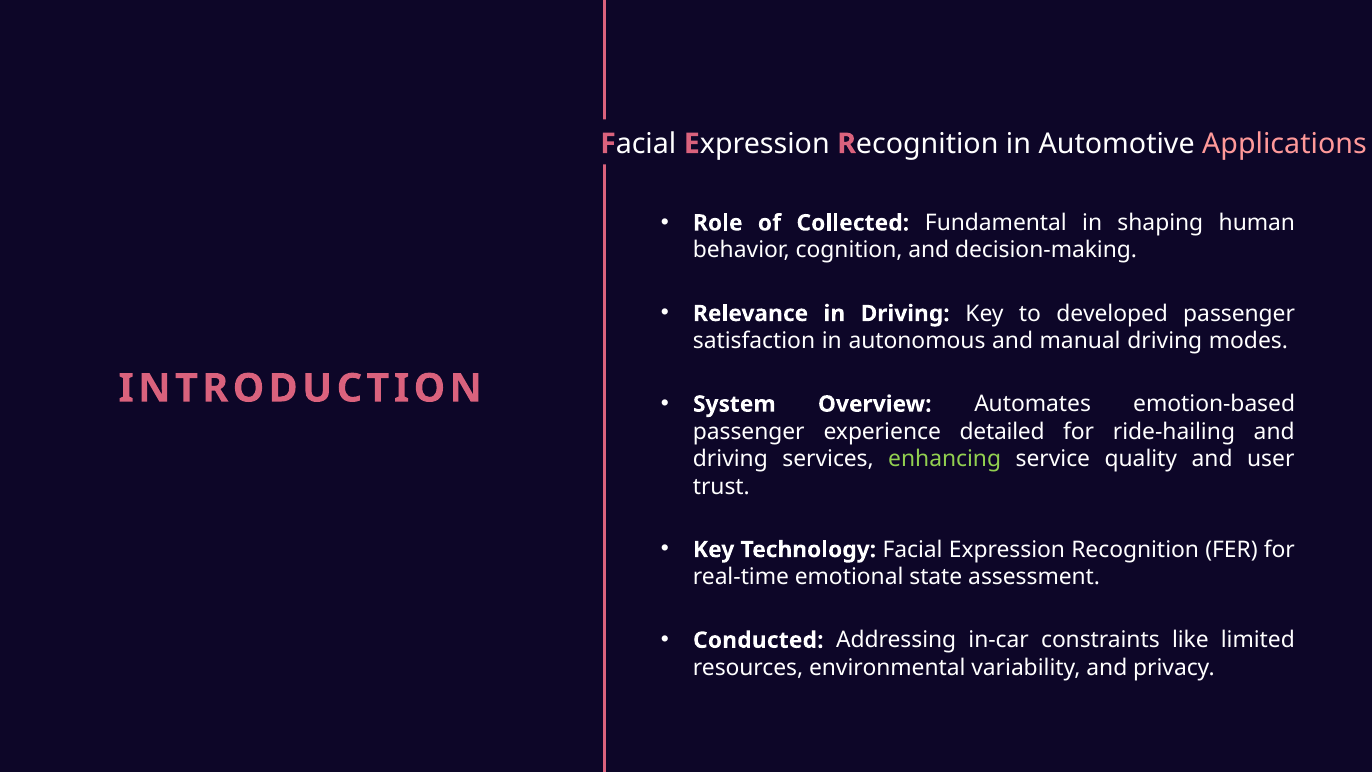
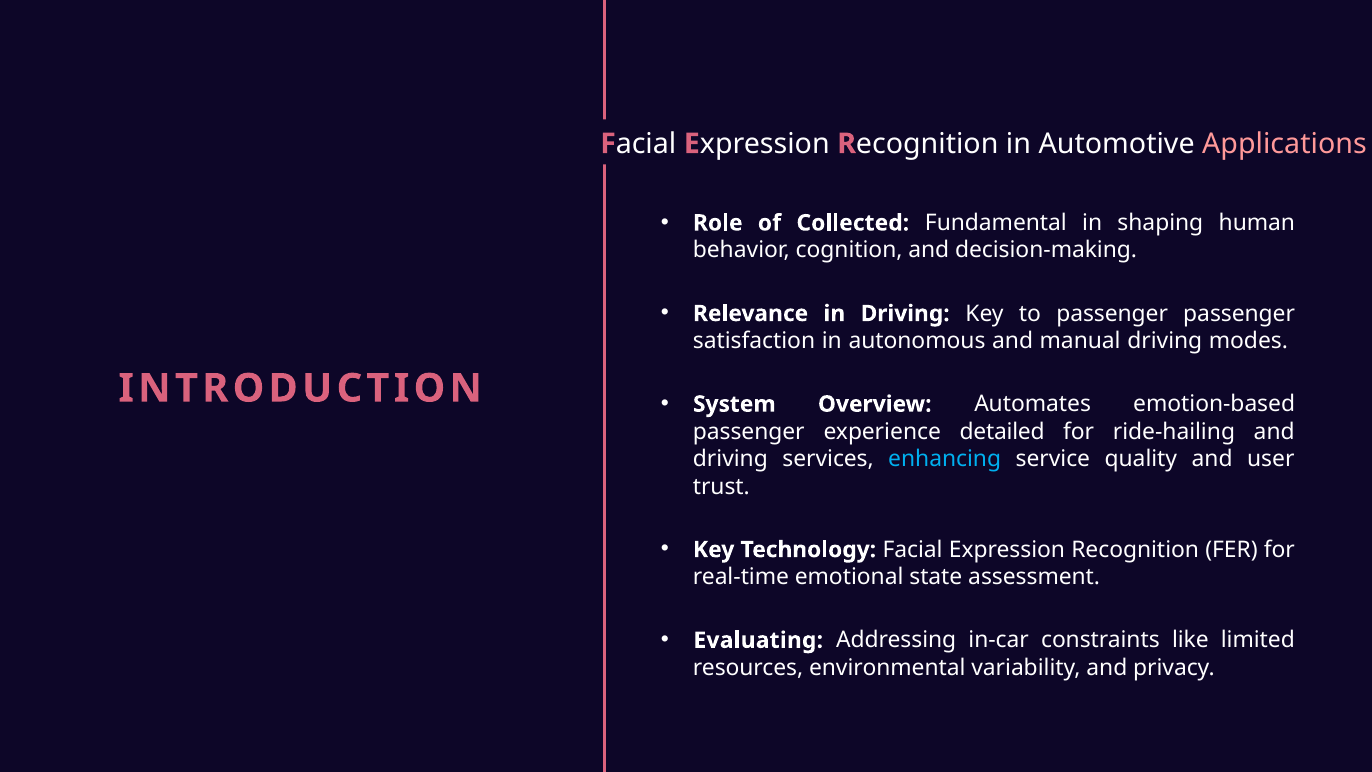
to developed: developed -> passenger
enhancing colour: light green -> light blue
Conducted: Conducted -> Evaluating
